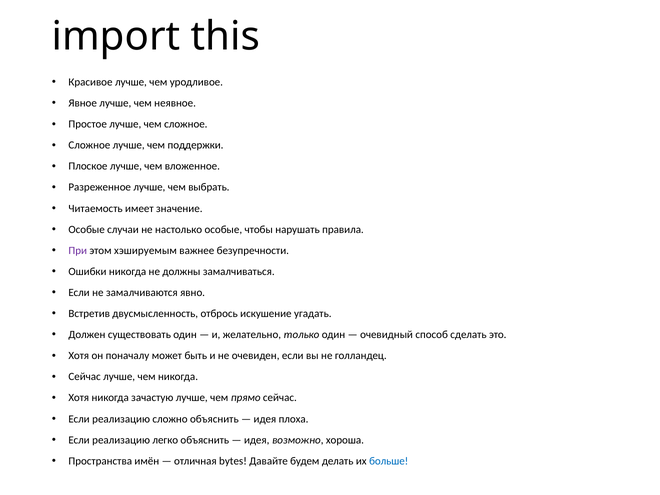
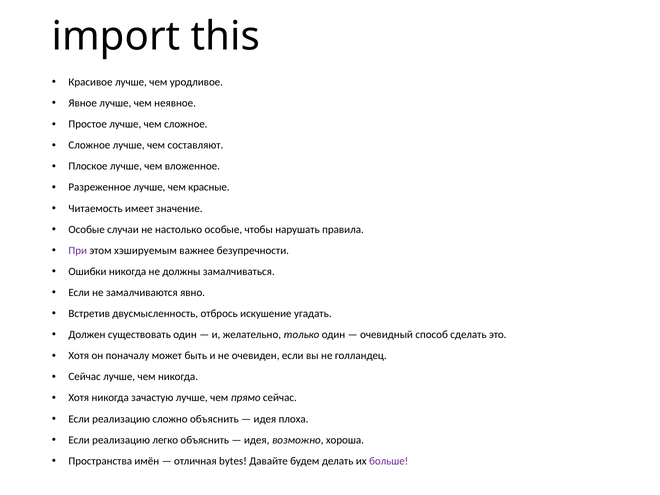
поддержки: поддержки -> составляют
выбрать: выбрать -> красные
больше colour: blue -> purple
